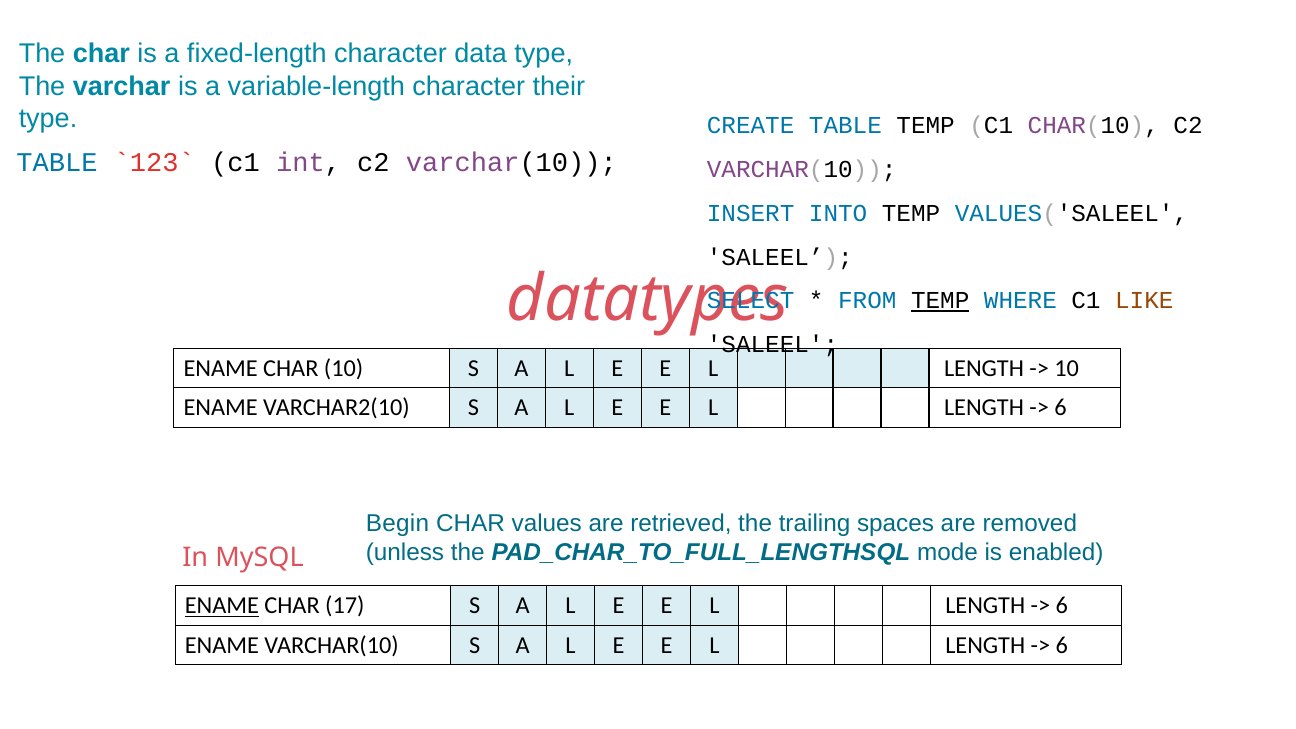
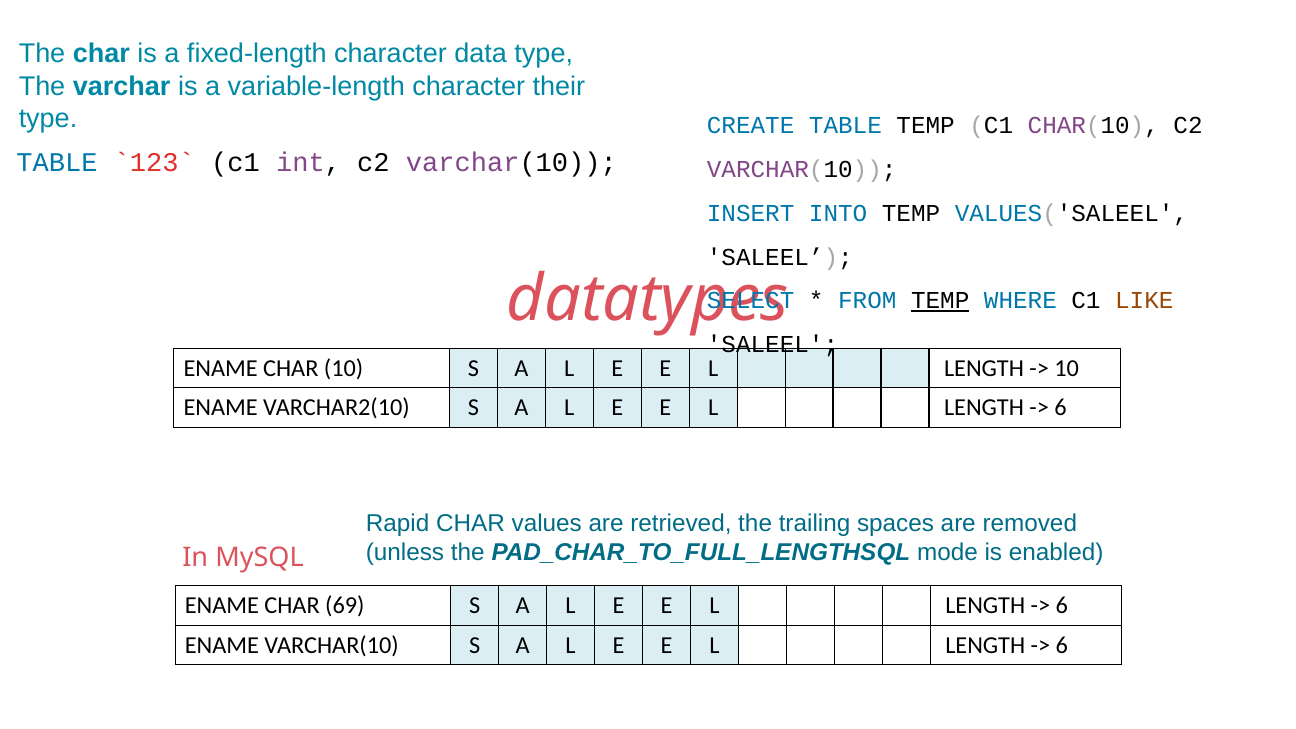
Begin: Begin -> Rapid
ENAME at (222, 606) underline: present -> none
17: 17 -> 69
